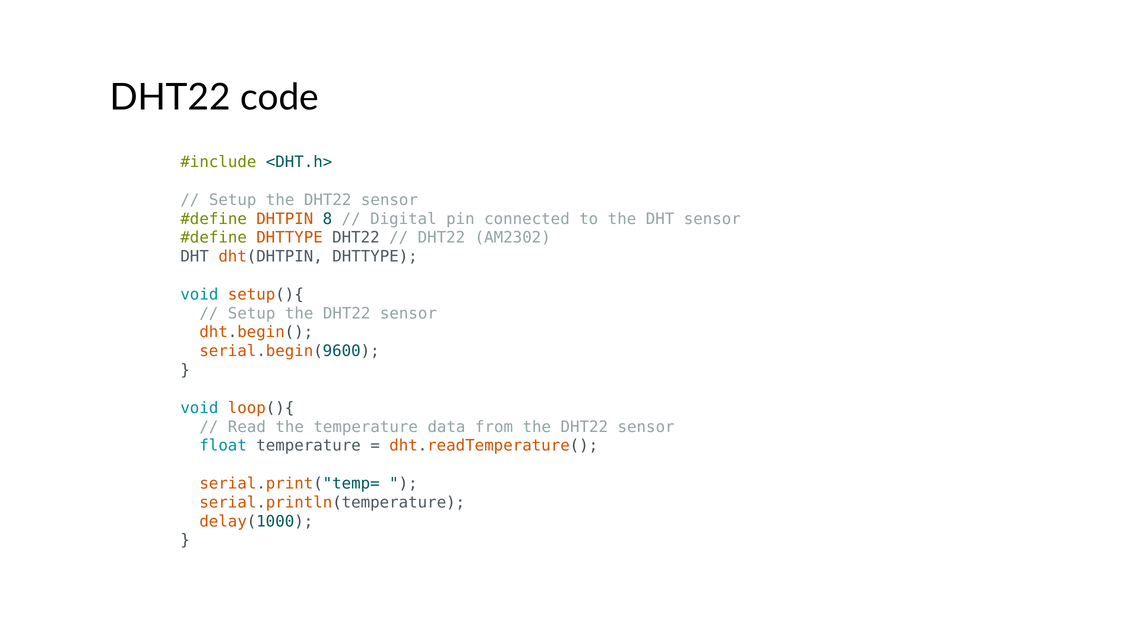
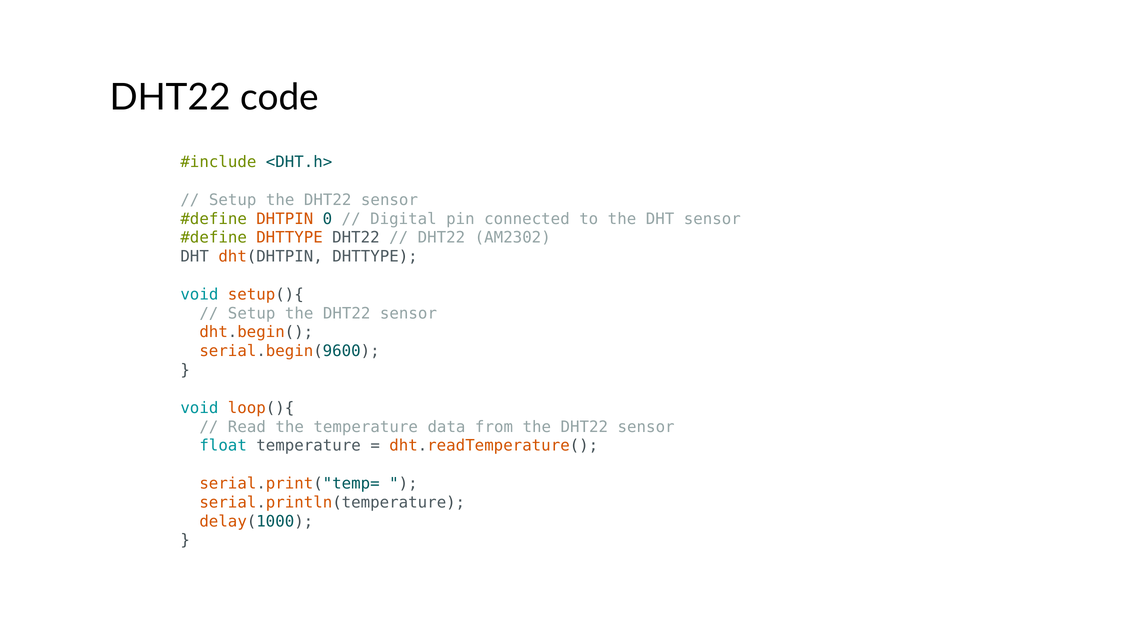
8: 8 -> 0
